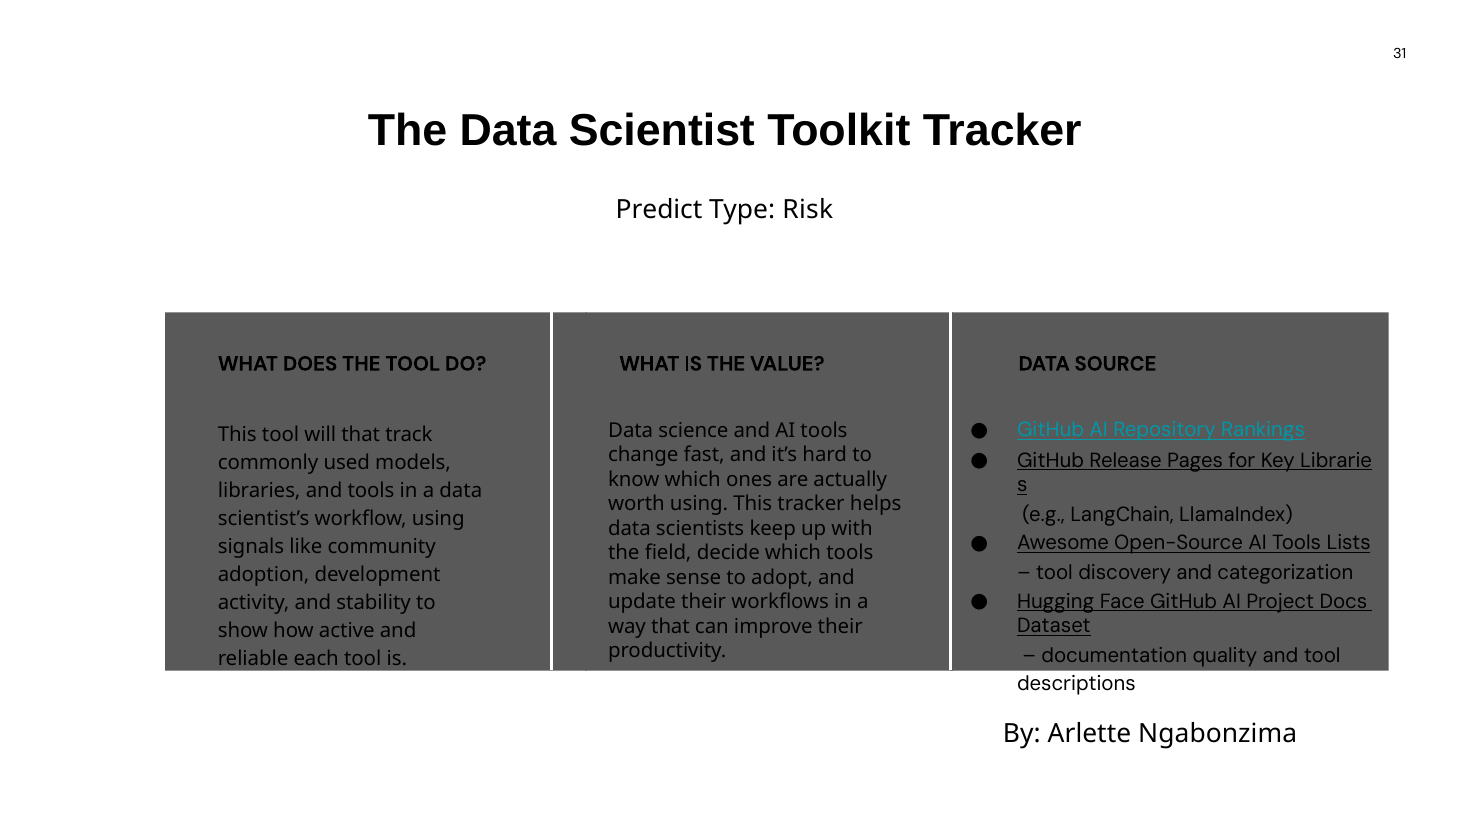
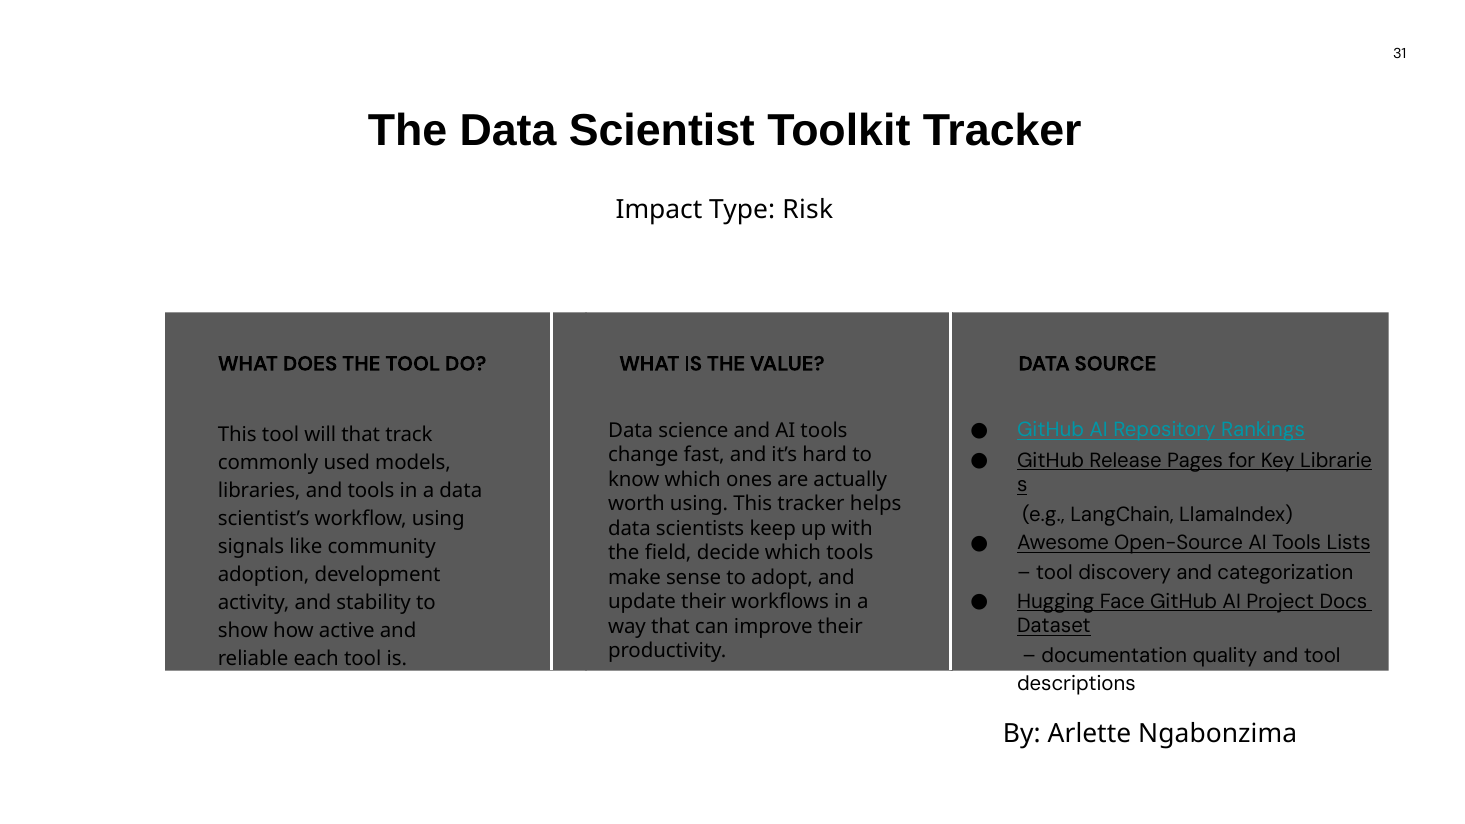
Predict: Predict -> Impact
